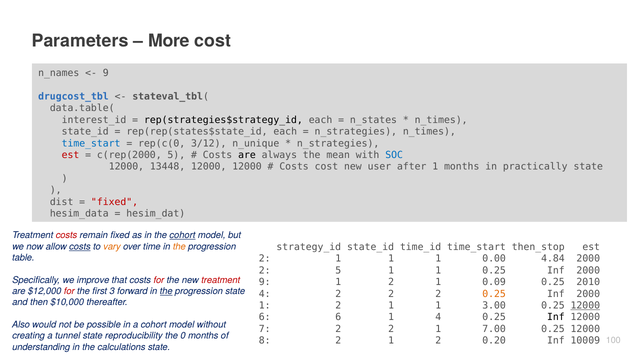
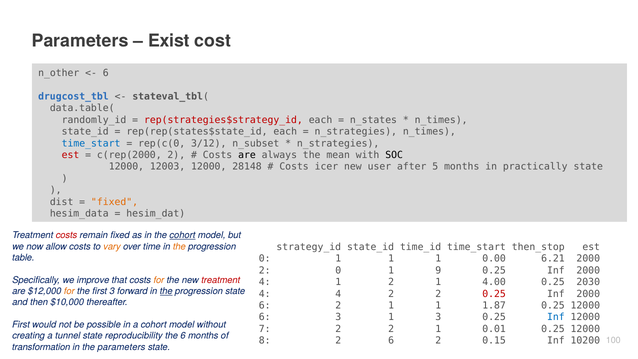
More: More -> Exist
n_names: n_names -> n_other
9 at (106, 73): 9 -> 6
interest_id: interest_id -> randomly_id
rep(strategies$strategy_id colour: black -> red
n_unique: n_unique -> n_subset
c(rep(2000 5: 5 -> 2
SOC colour: blue -> black
13448: 13448 -> 12003
12000 12000: 12000 -> 28148
Costs cost: cost -> icer
after 1: 1 -> 5
fixed at (115, 202) colour: red -> orange
costs at (80, 246) underline: present -> none
2 at (265, 259): 2 -> 0
4.84: 4.84 -> 6.21
2 5: 5 -> 0
1 at (438, 270): 1 -> 9
for at (159, 280) colour: red -> orange
9 at (265, 282): 9 -> 4
0.09: 0.09 -> 4.00
2010: 2010 -> 2030
for at (69, 291) colour: red -> orange
4 2: 2 -> 4
0.25 at (494, 294) colour: orange -> red
1 at (265, 305): 1 -> 6
3.00: 3.00 -> 1.87
12000 at (585, 305) underline: present -> none
6 6: 6 -> 3
1 4: 4 -> 3
Inf at (556, 317) colour: black -> blue
Also at (21, 325): Also -> First
7.00: 7.00 -> 0.01
the 0: 0 -> 6
8 2 1: 1 -> 6
0.20: 0.20 -> 0.15
10009: 10009 -> 10200
understanding: understanding -> transformation
the calculations: calculations -> parameters
